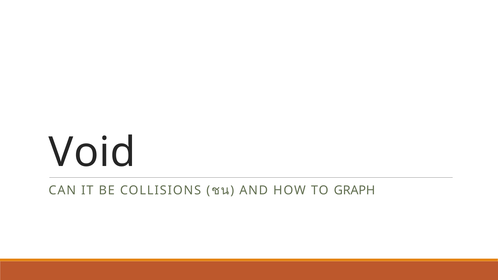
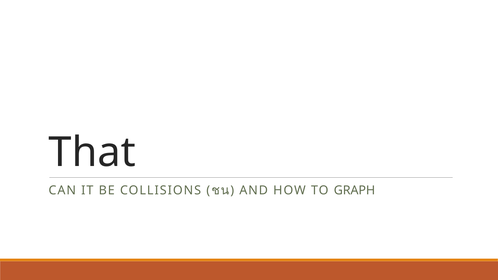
Void: Void -> That
